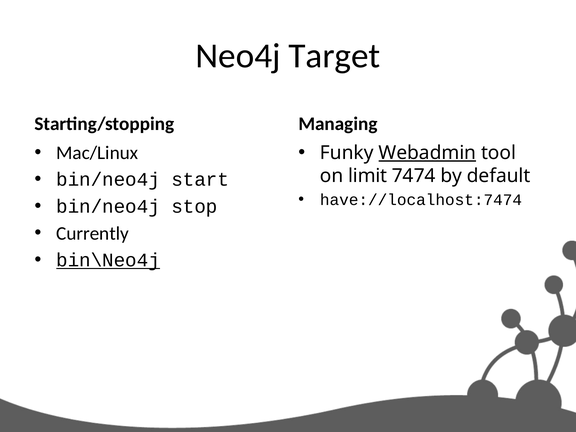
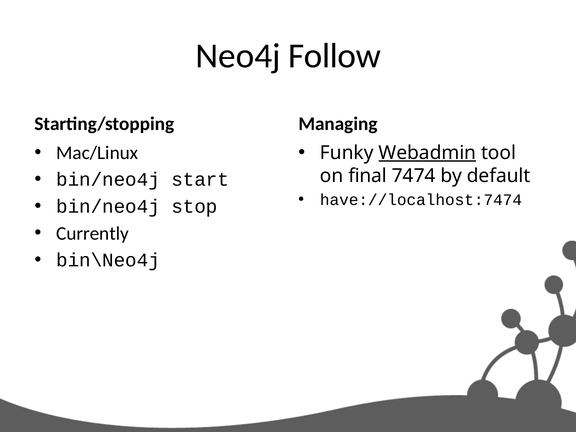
Target: Target -> Follow
limit: limit -> final
bin\Neo4j underline: present -> none
